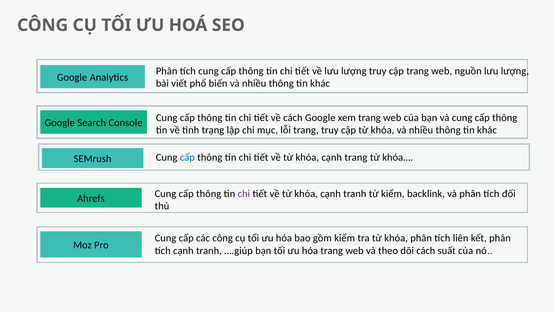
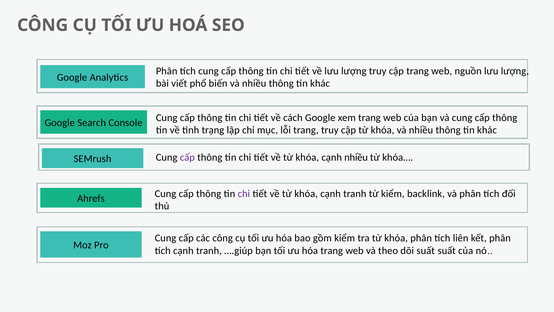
cấp at (187, 157) colour: blue -> purple
cạnh trang: trang -> nhiều
dõi cách: cách -> suất
